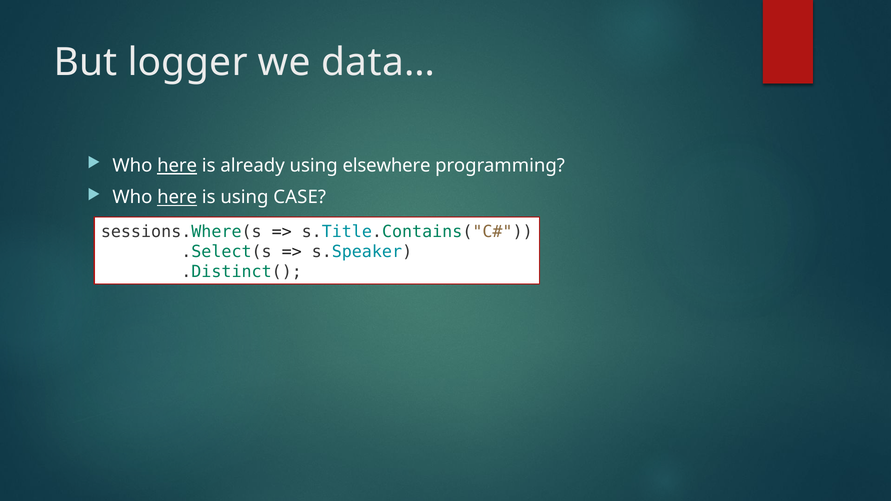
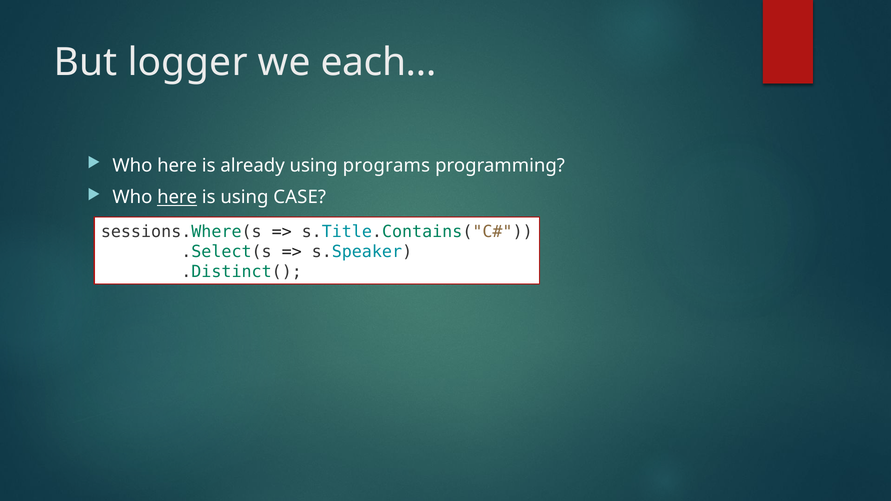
data…: data… -> each…
here at (177, 166) underline: present -> none
elsewhere: elsewhere -> programs
